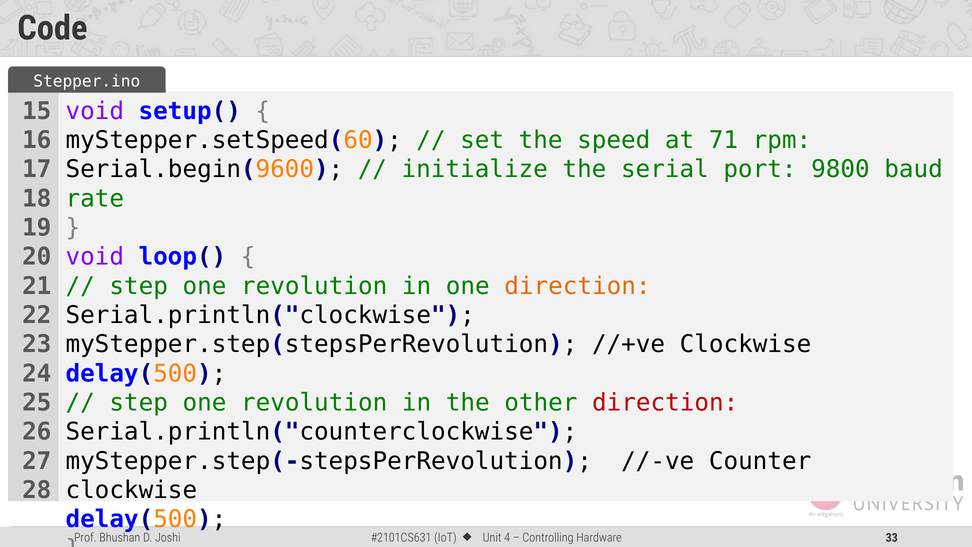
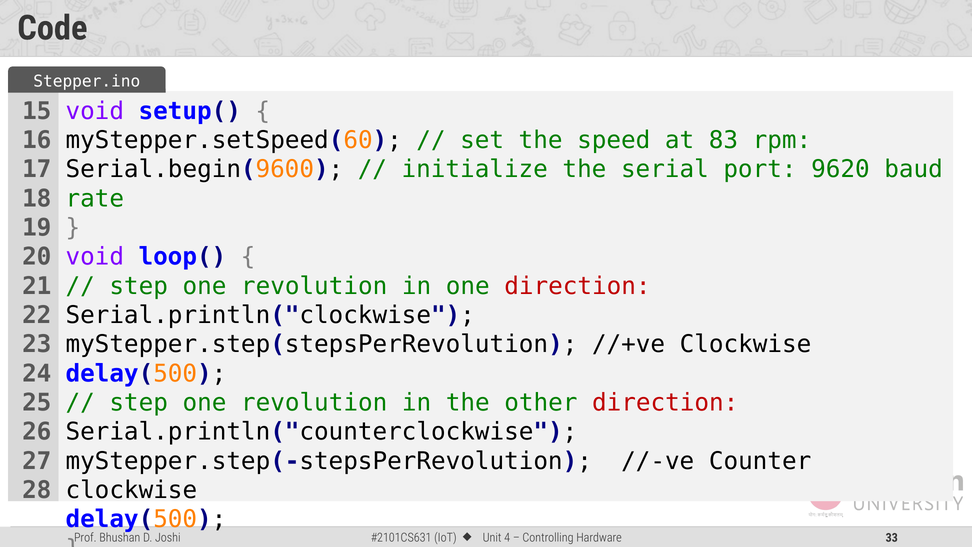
71: 71 -> 83
9800: 9800 -> 9620
direction at (577, 286) colour: orange -> red
